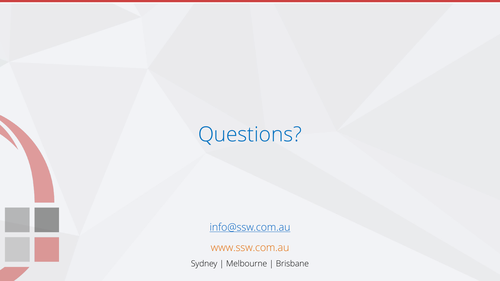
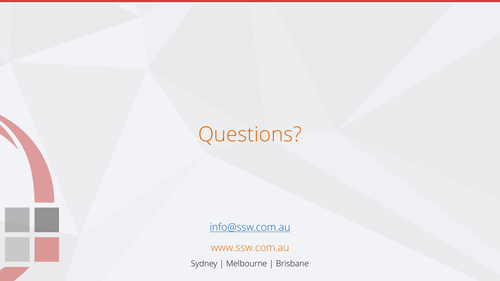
Questions colour: blue -> orange
